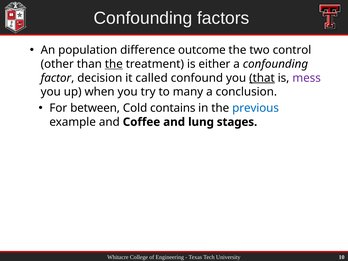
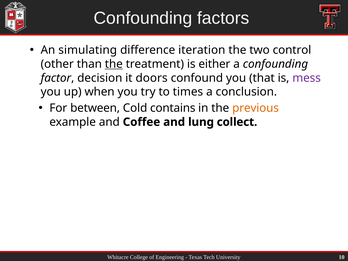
population: population -> simulating
outcome: outcome -> iteration
called: called -> doors
that underline: present -> none
many: many -> times
previous colour: blue -> orange
stages: stages -> collect
